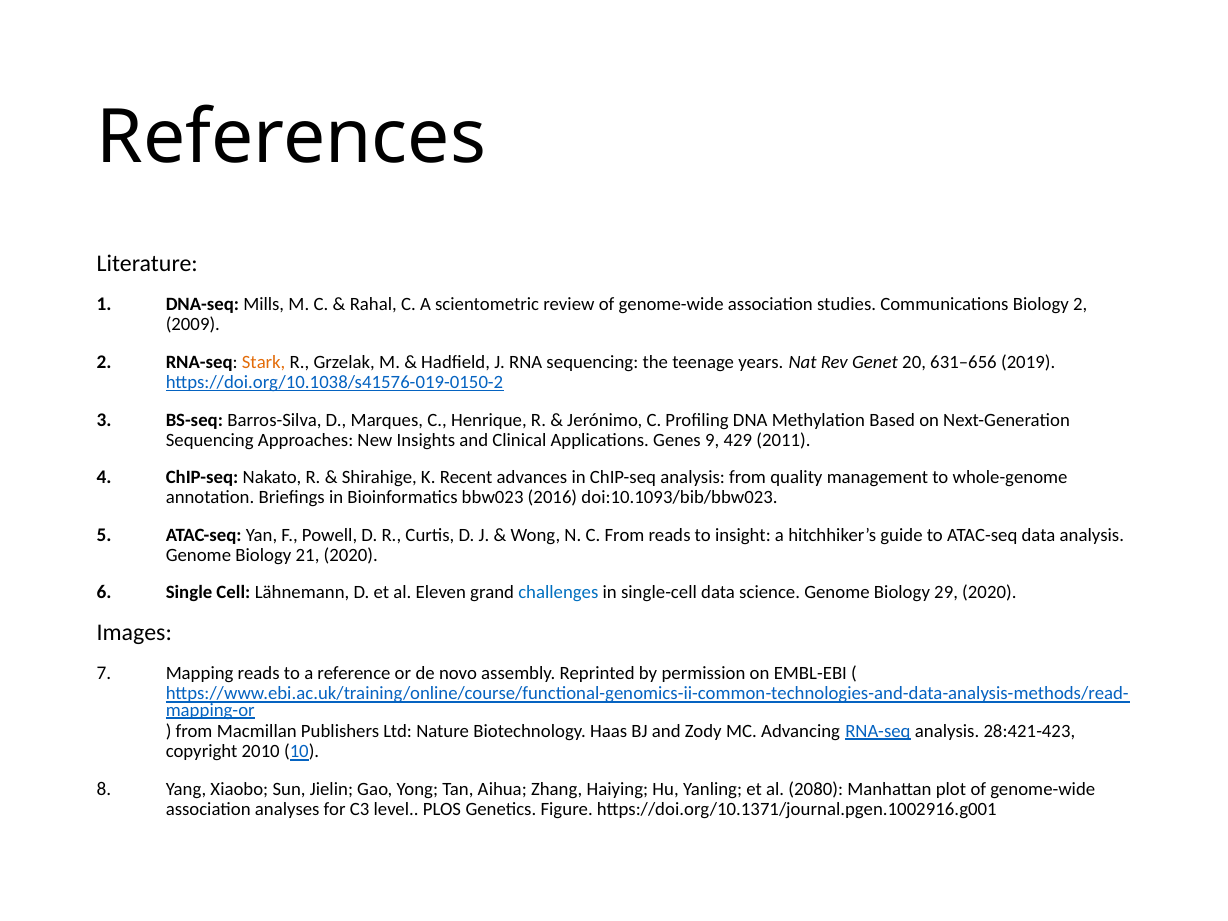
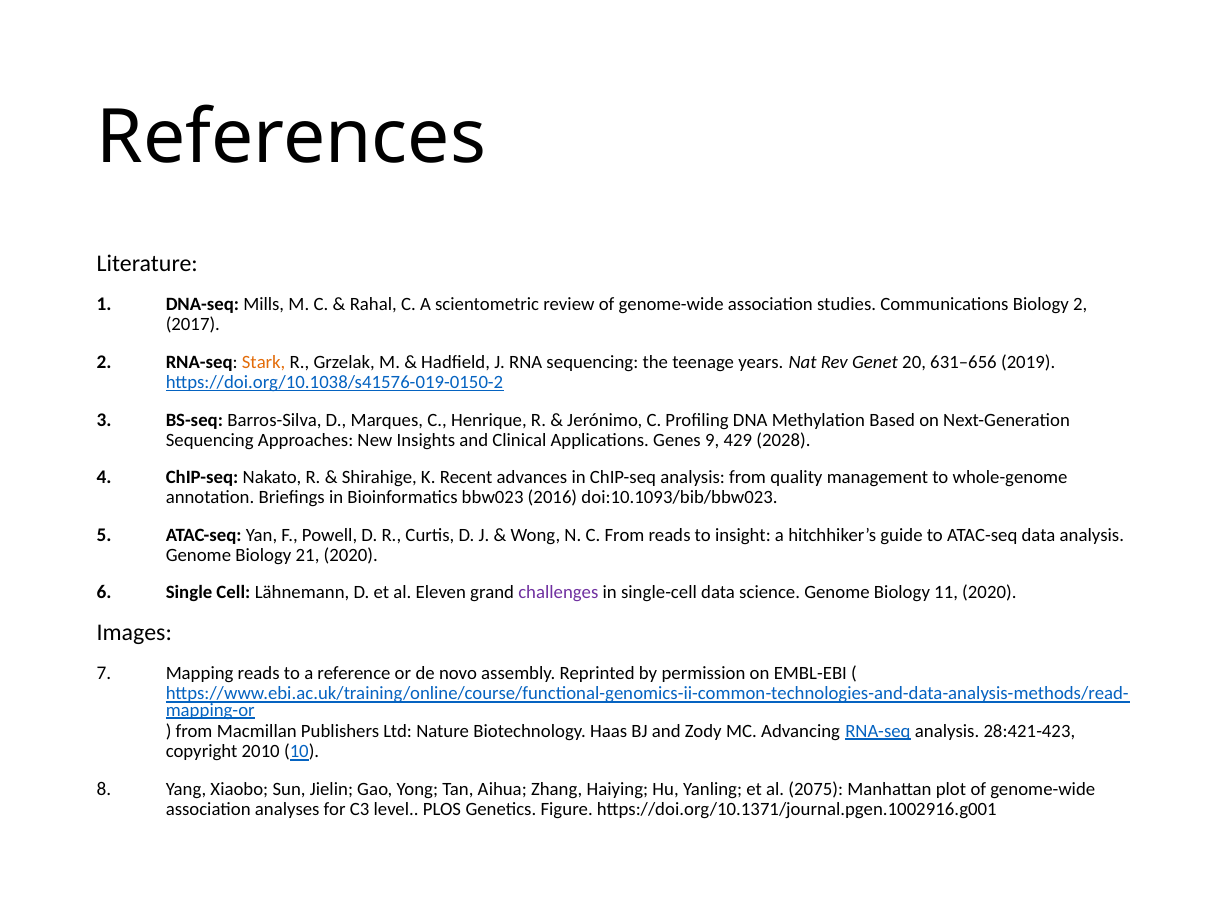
2009: 2009 -> 2017
2011: 2011 -> 2028
challenges colour: blue -> purple
29: 29 -> 11
2080: 2080 -> 2075
